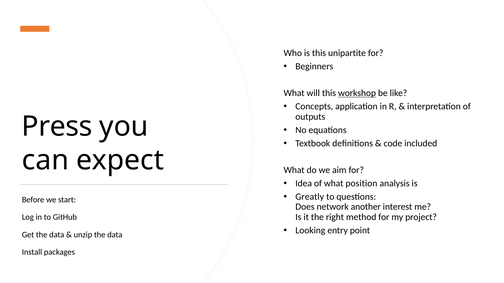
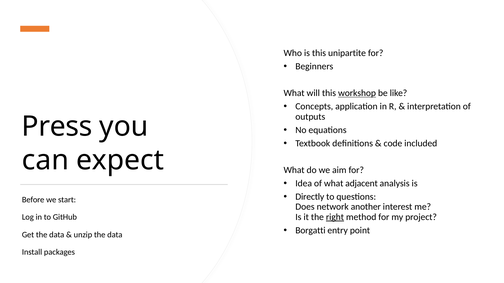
position: position -> adjacent
Greatly: Greatly -> Directly
right underline: none -> present
Looking: Looking -> Borgatti
